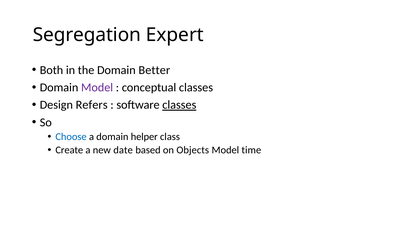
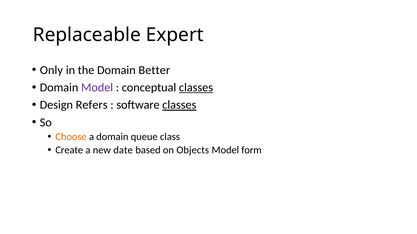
Segregation: Segregation -> Replaceable
Both: Both -> Only
classes at (196, 88) underline: none -> present
Choose colour: blue -> orange
helper: helper -> queue
time: time -> form
